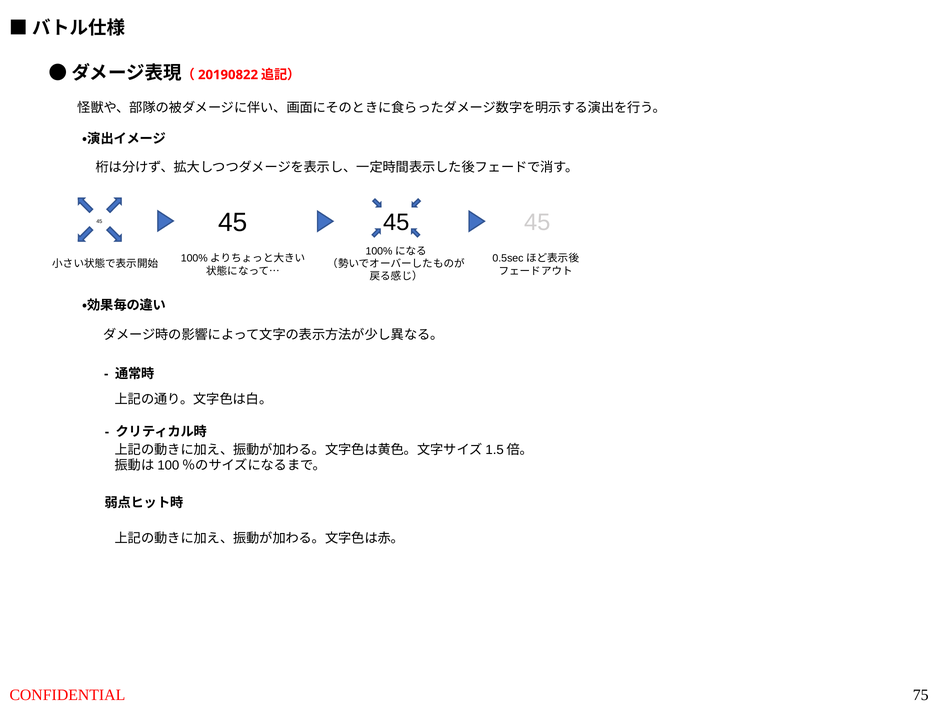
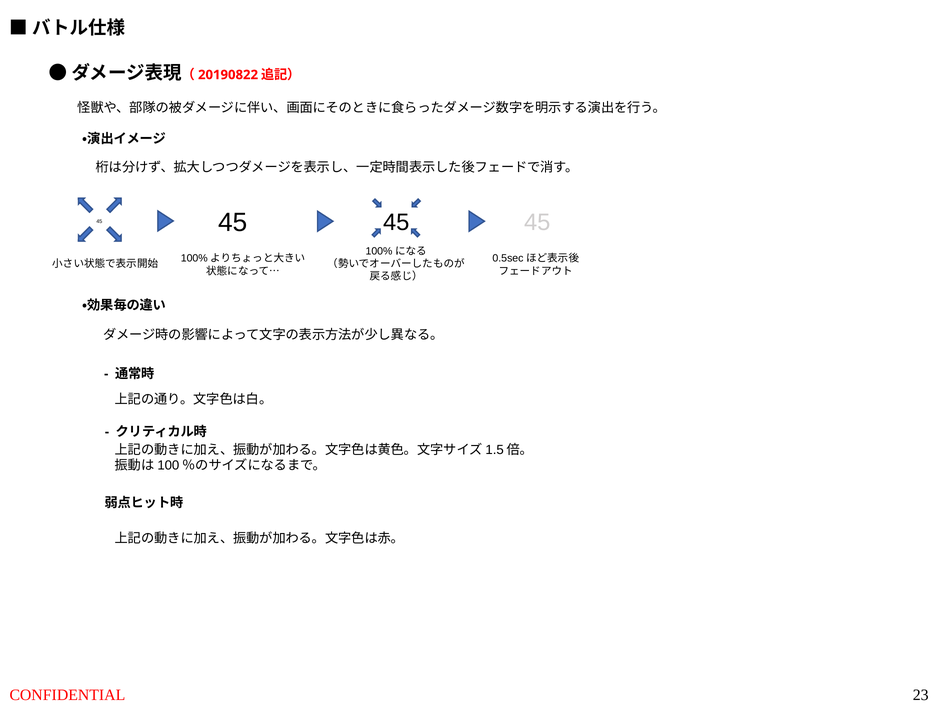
75: 75 -> 23
